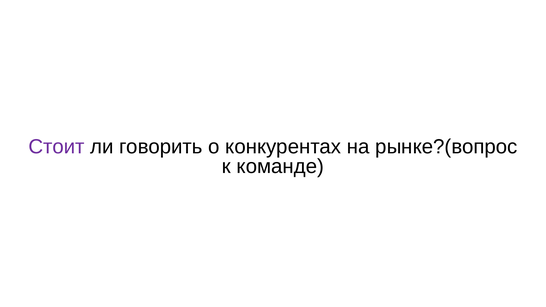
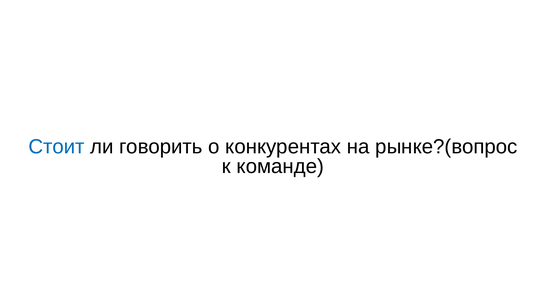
Стоит colour: purple -> blue
